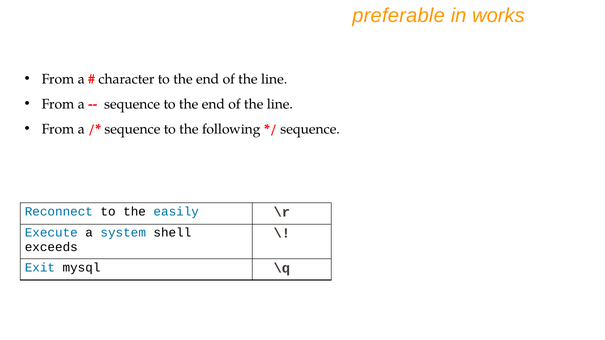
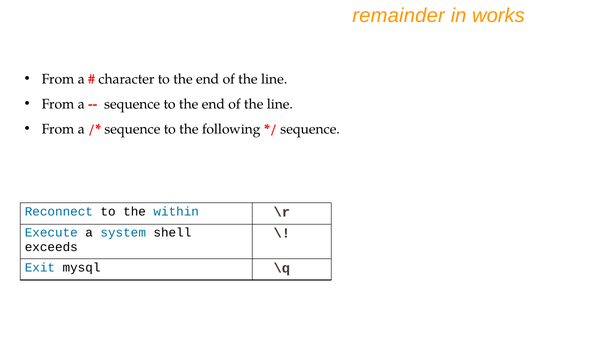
preferable: preferable -> remainder
easily: easily -> within
